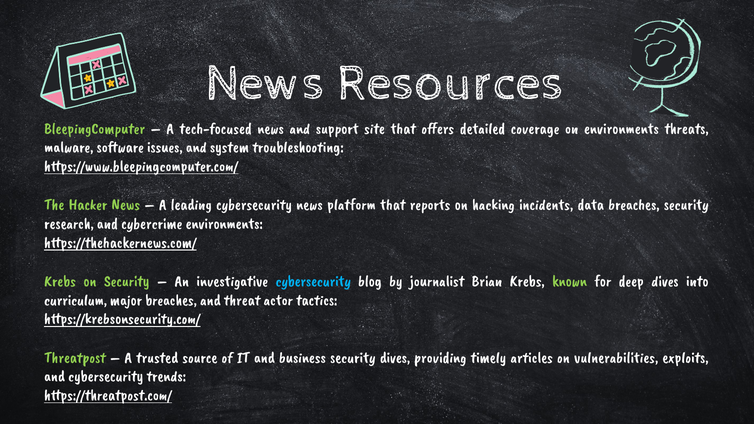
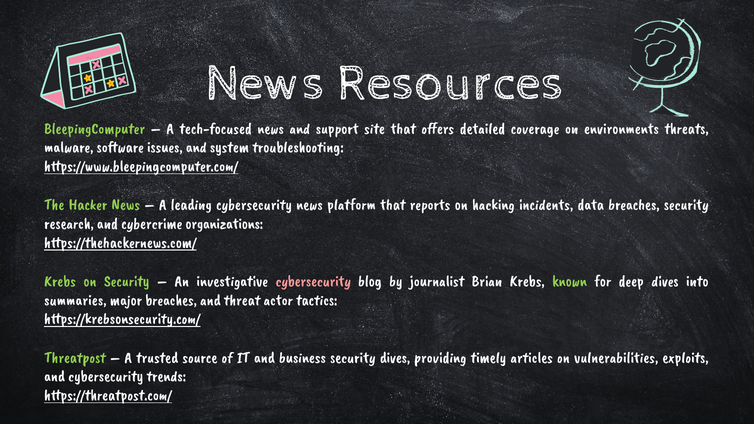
cybercrime environments: environments -> organizations
cybersecurity at (313, 281) colour: light blue -> pink
curriculum: curriculum -> summaries
